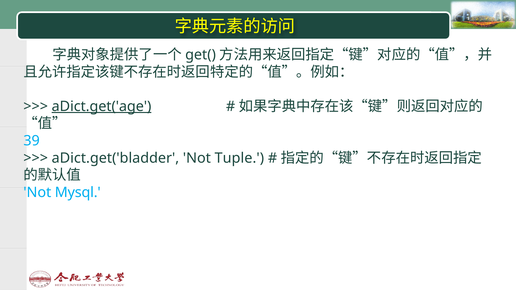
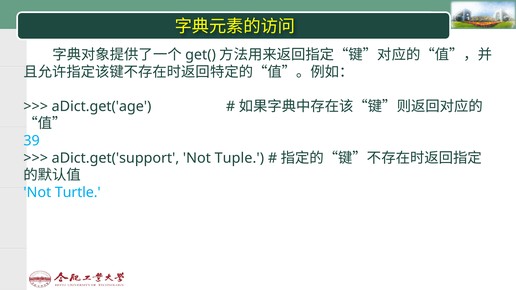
aDict.get('age underline: present -> none
aDict.get('bladder: aDict.get('bladder -> aDict.get('support
Mysql: Mysql -> Turtle
